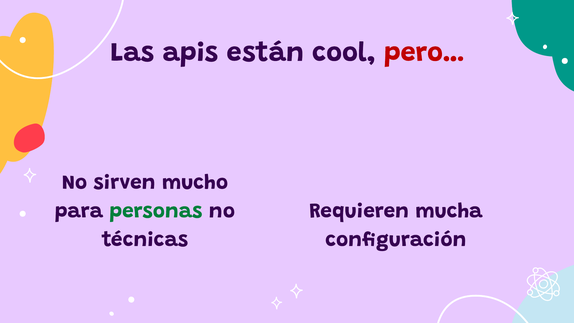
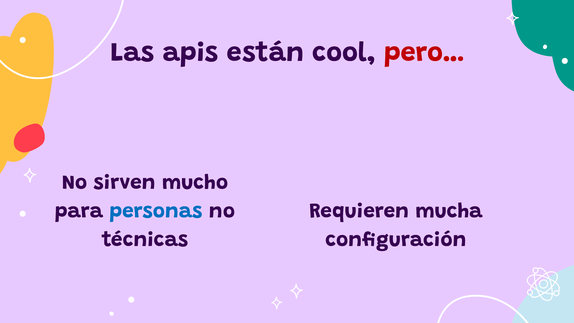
personas colour: green -> blue
